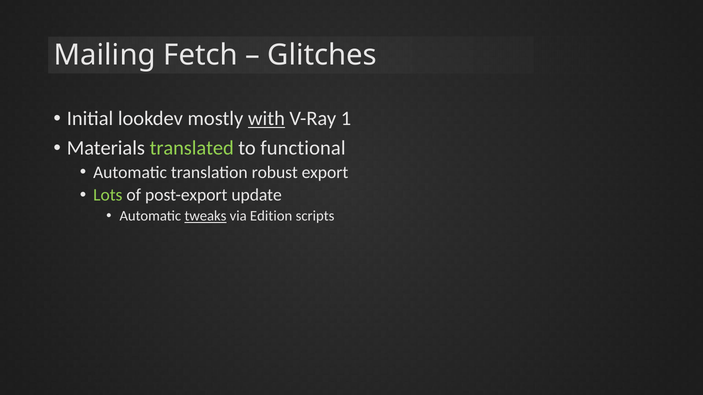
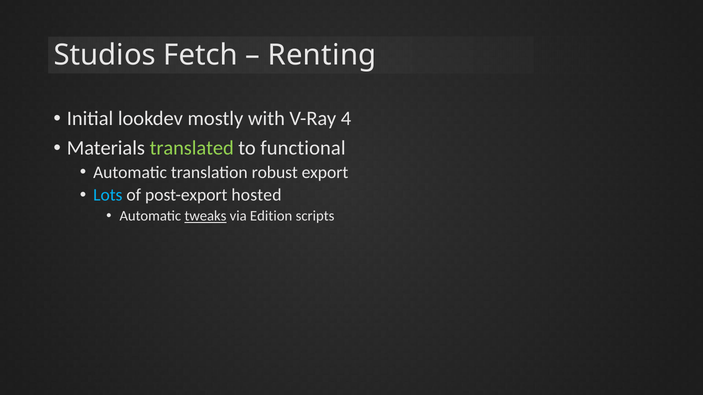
Mailing: Mailing -> Studios
Glitches: Glitches -> Renting
with underline: present -> none
1: 1 -> 4
Lots colour: light green -> light blue
update: update -> hosted
